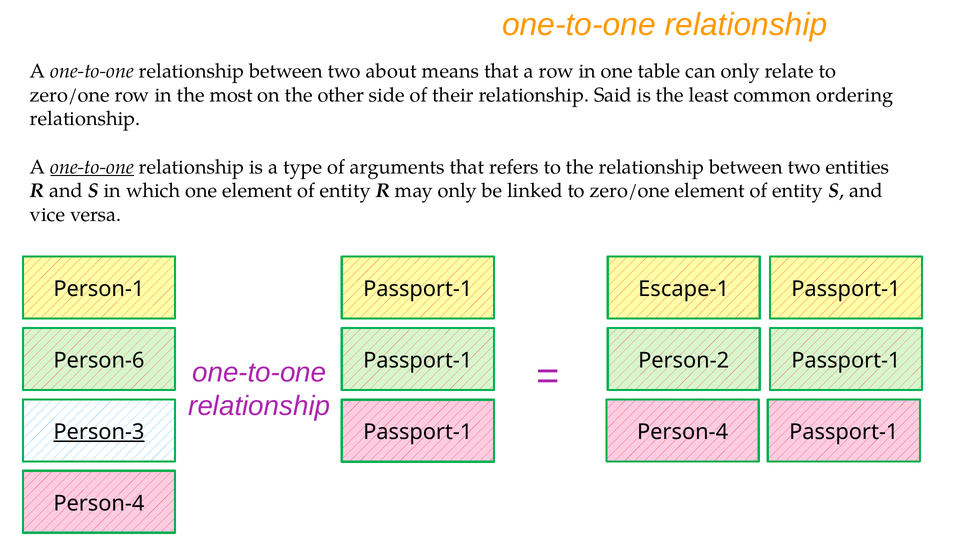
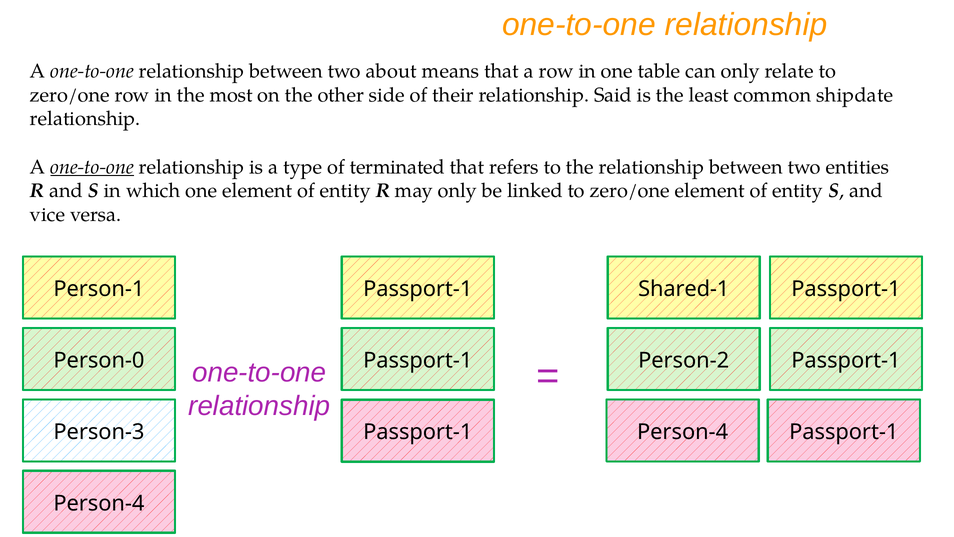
ordering: ordering -> shipdate
arguments: arguments -> terminated
Escape-1: Escape-1 -> Shared-1
Person-6: Person-6 -> Person-0
Person-3 underline: present -> none
